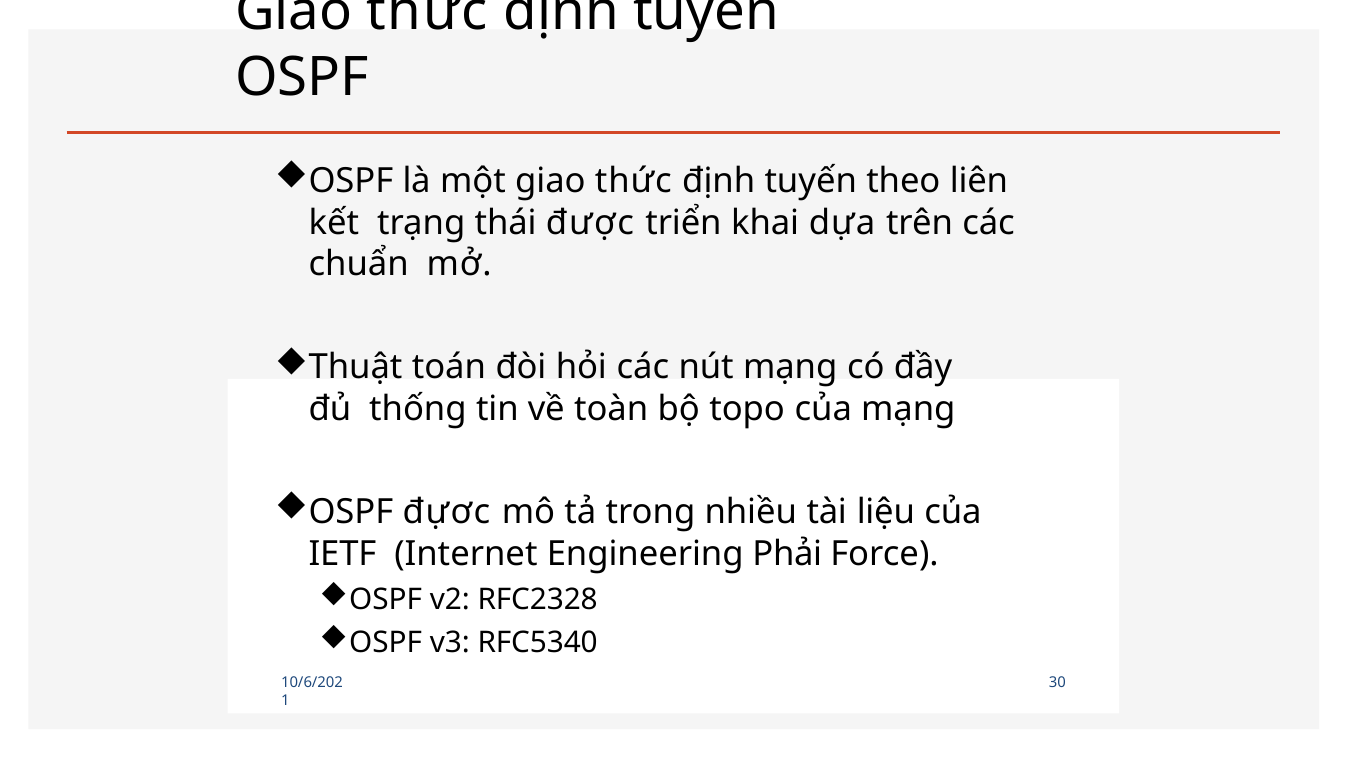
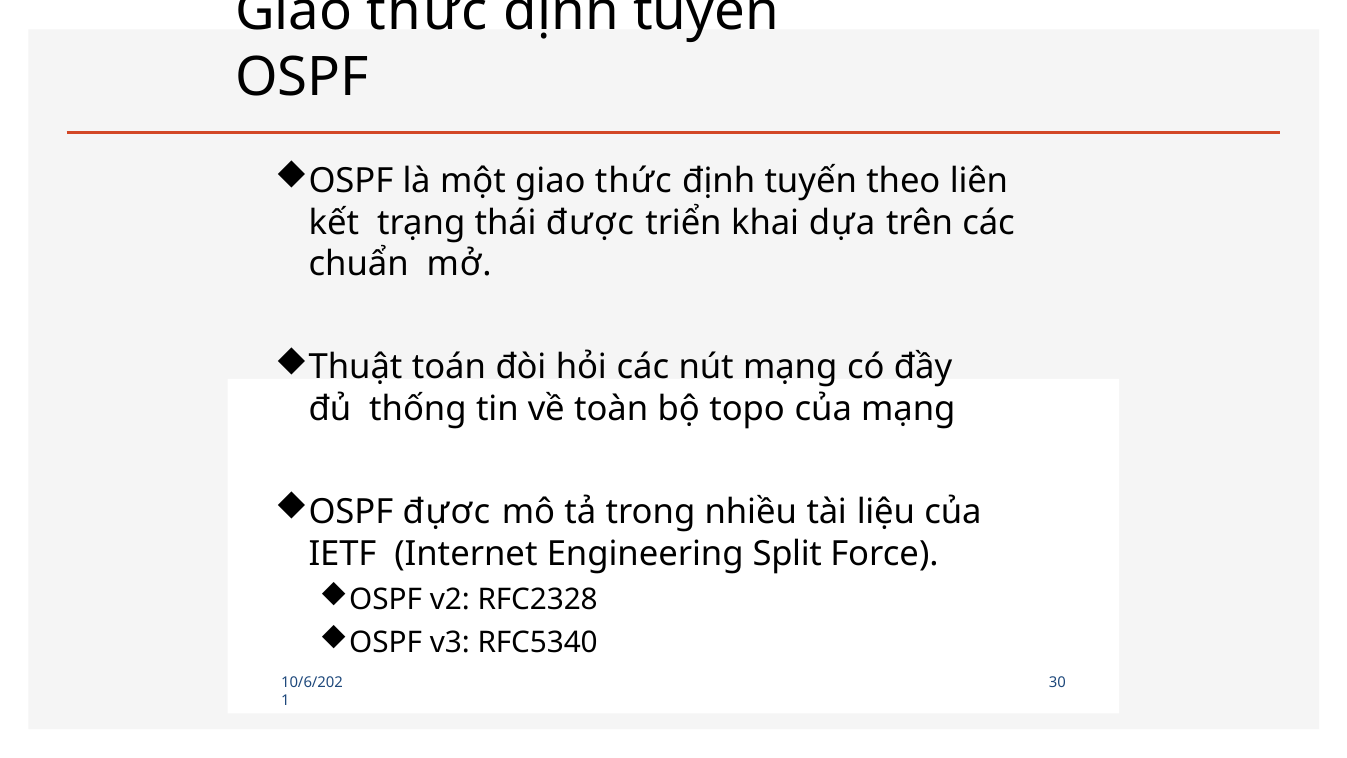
Phải: Phải -> Split
